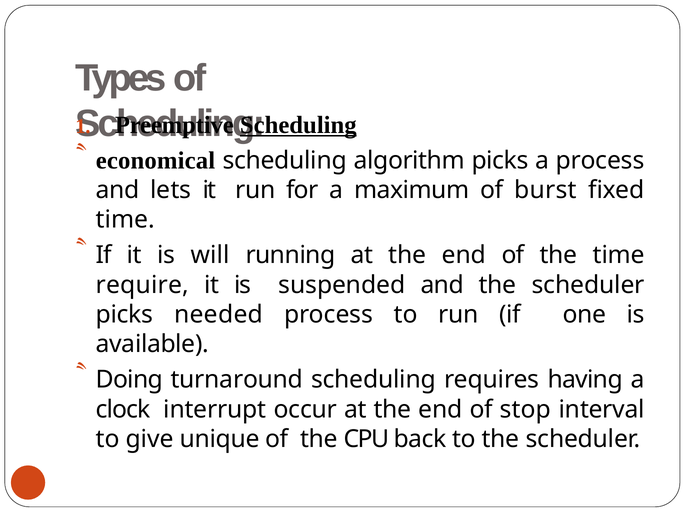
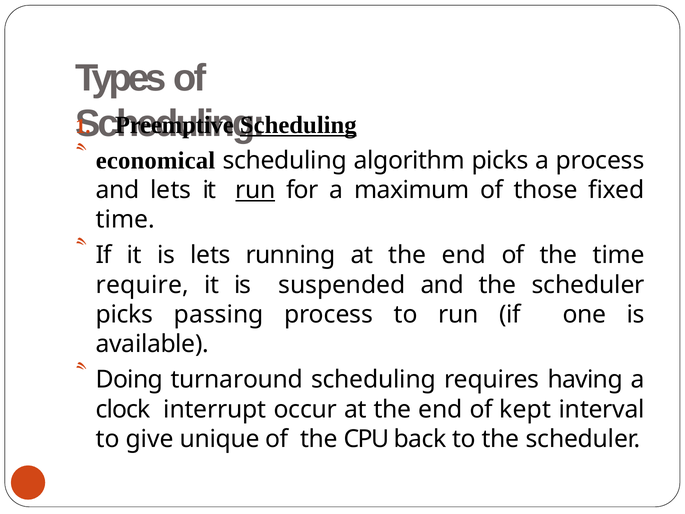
run at (255, 190) underline: none -> present
burst: burst -> those
is will: will -> lets
needed: needed -> passing
stop: stop -> kept
